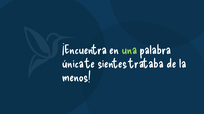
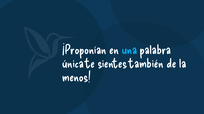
¡Encuentra: ¡Encuentra -> ¡Proponían
una colour: light green -> light blue
trataba: trataba -> también
